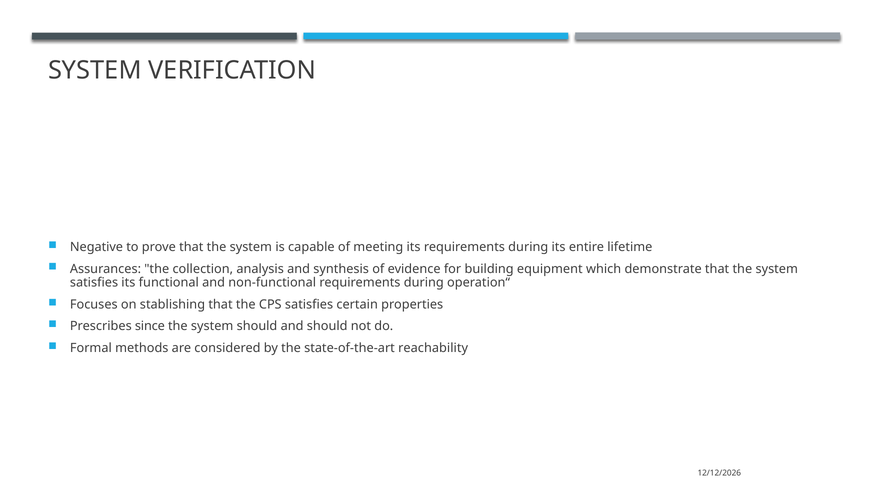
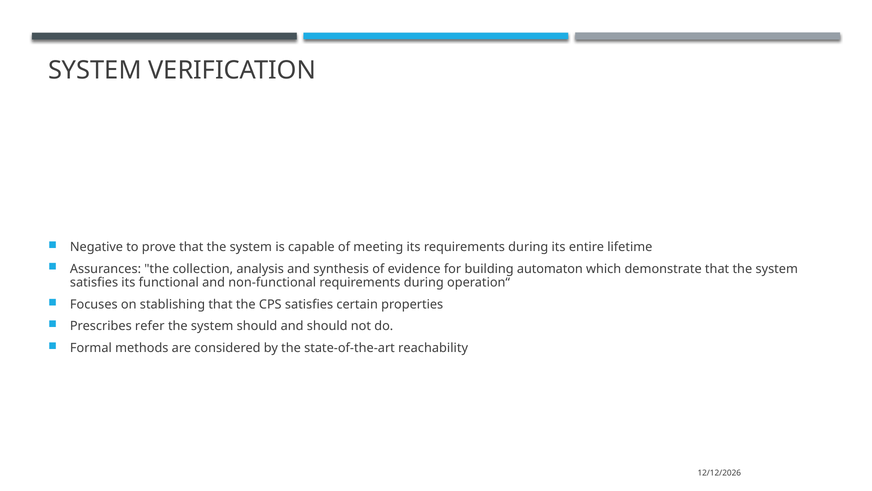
equipment: equipment -> automaton
since: since -> refer
